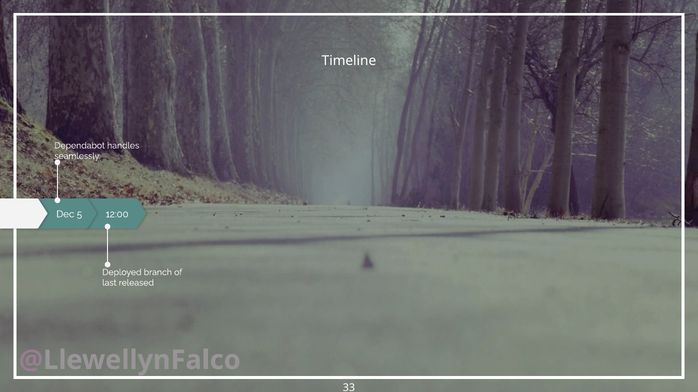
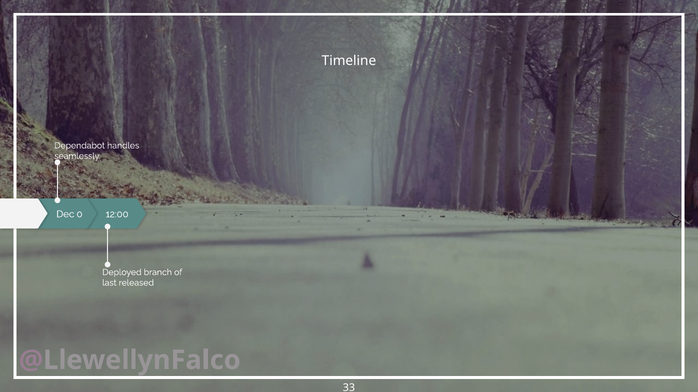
5: 5 -> 0
